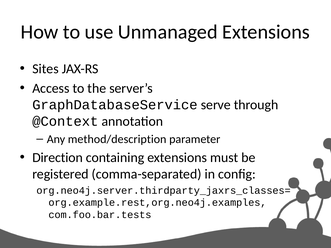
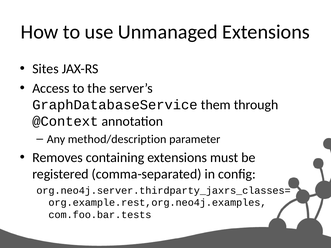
serve: serve -> them
Direction: Direction -> Removes
